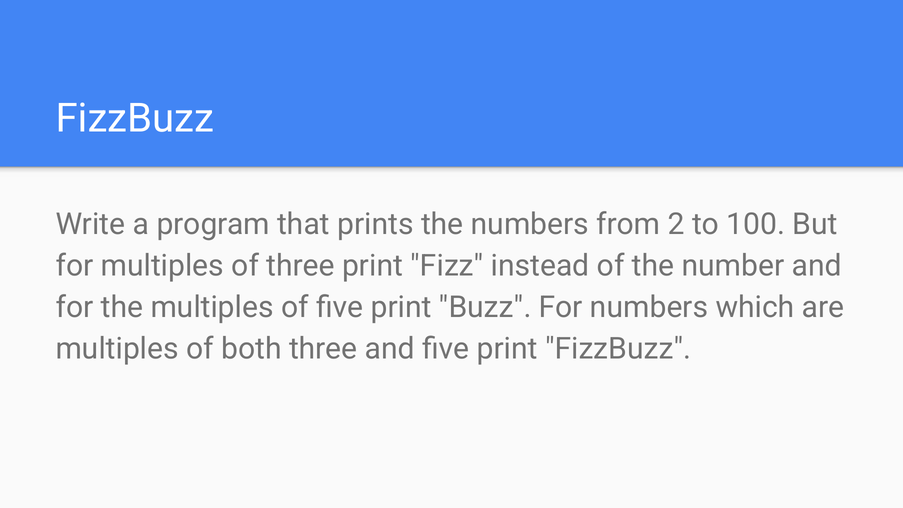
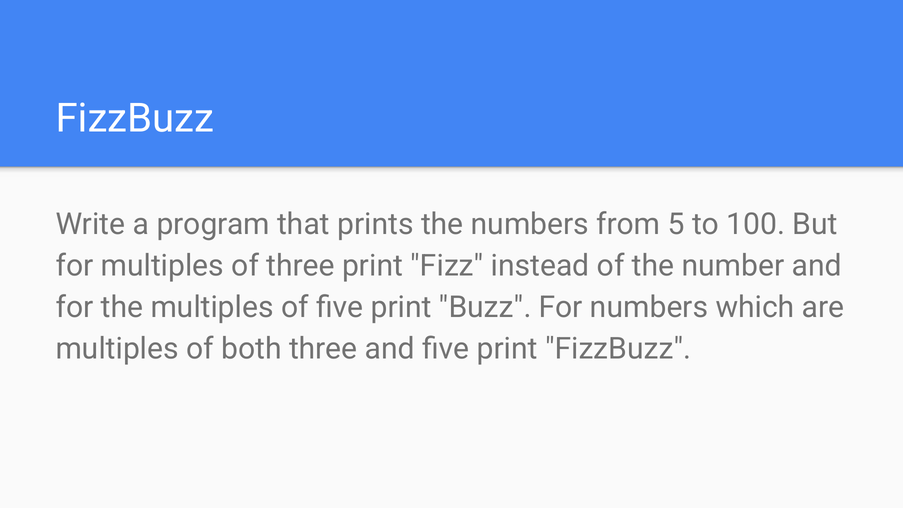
2: 2 -> 5
